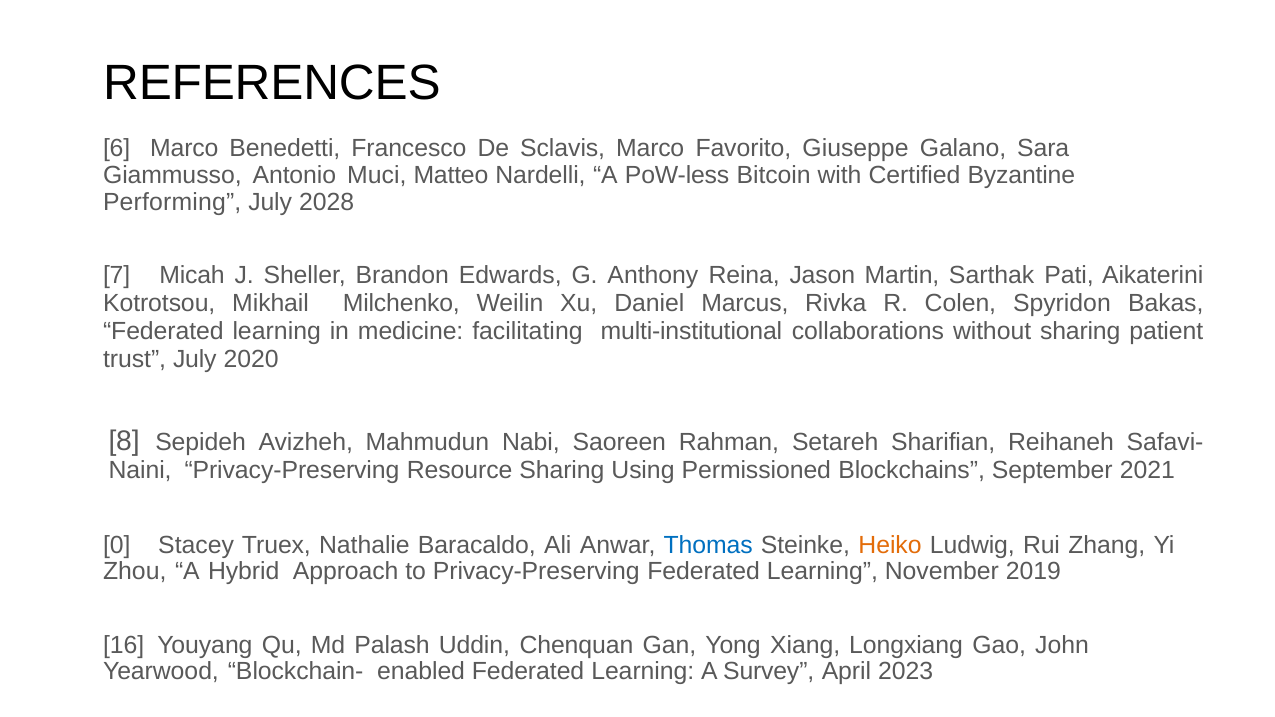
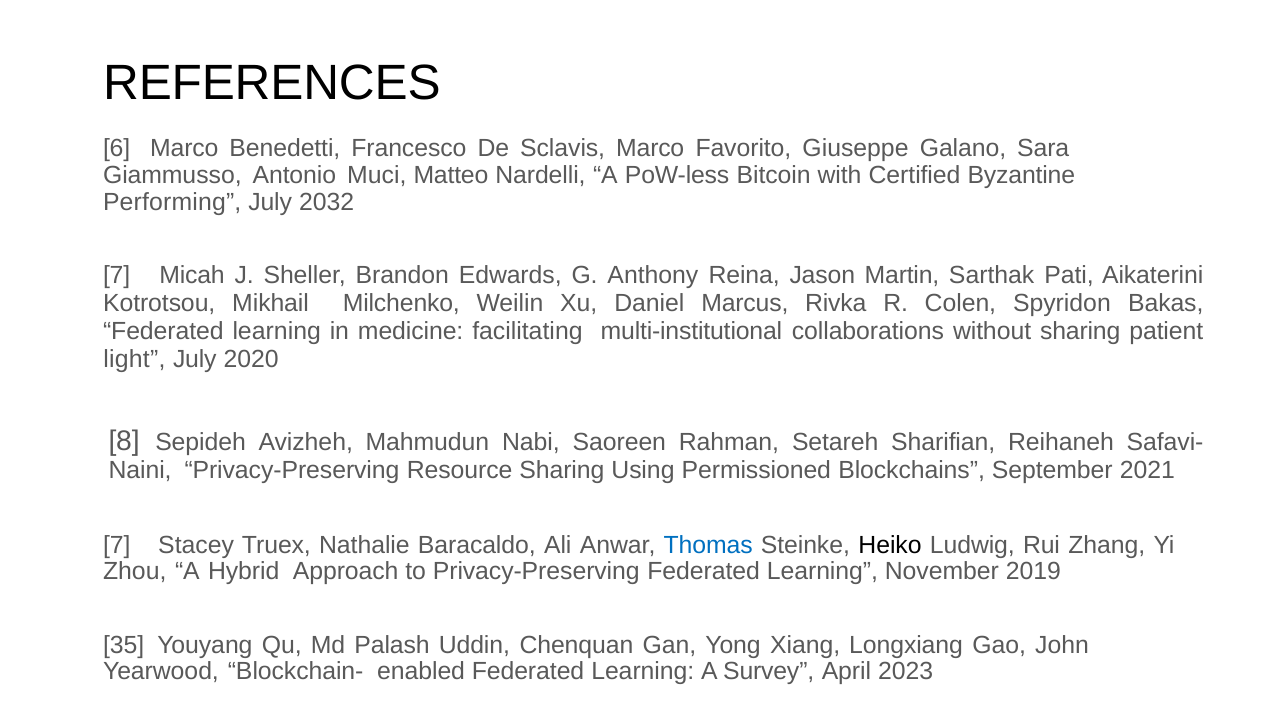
2028: 2028 -> 2032
trust: trust -> light
0 at (117, 545): 0 -> 7
Heiko colour: orange -> black
16: 16 -> 35
